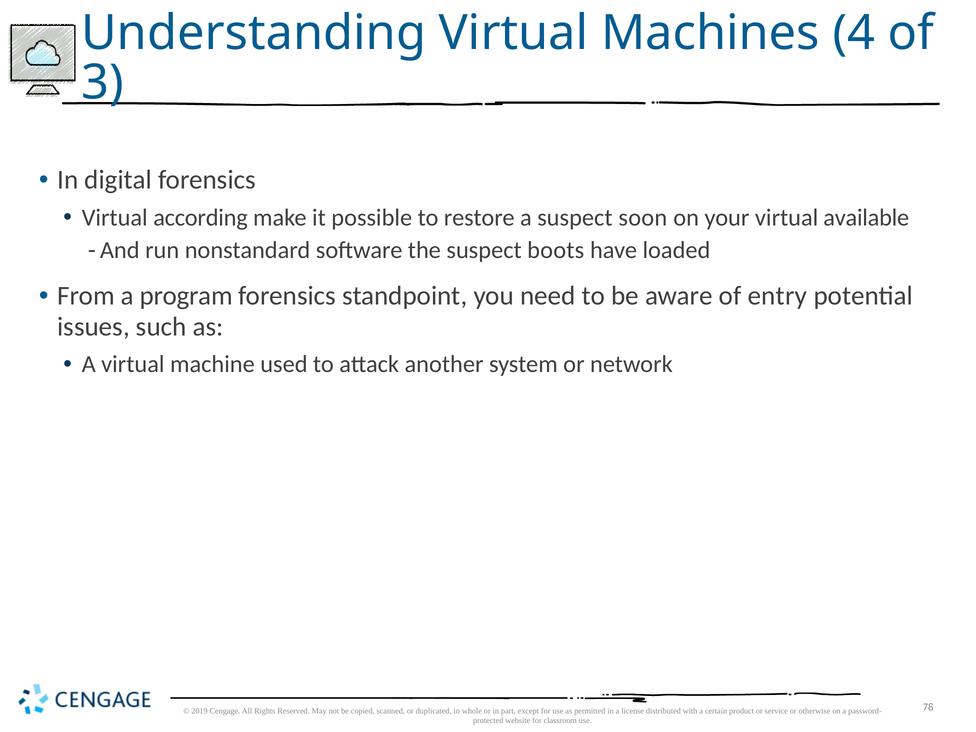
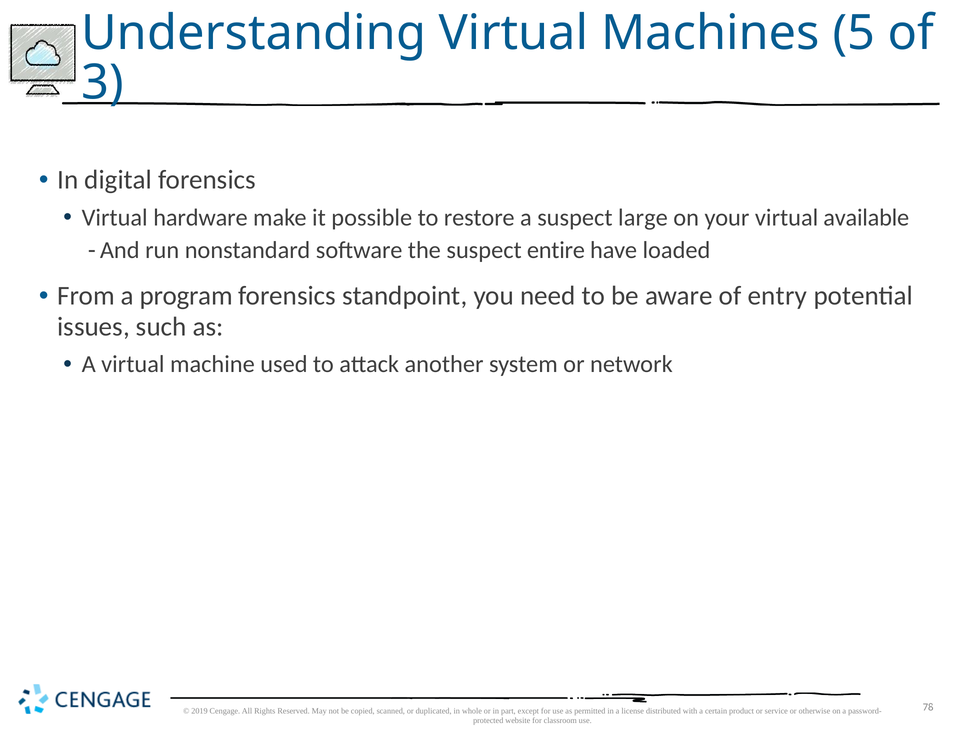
4: 4 -> 5
according: according -> hardware
soon: soon -> large
boots: boots -> entire
